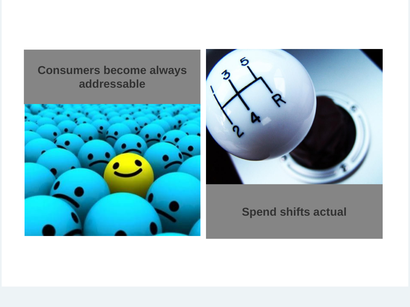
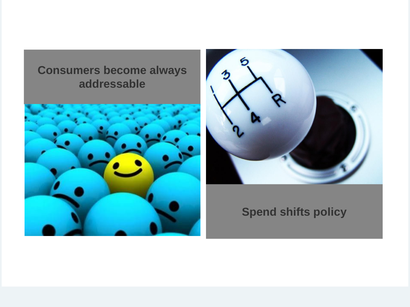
actual: actual -> policy
